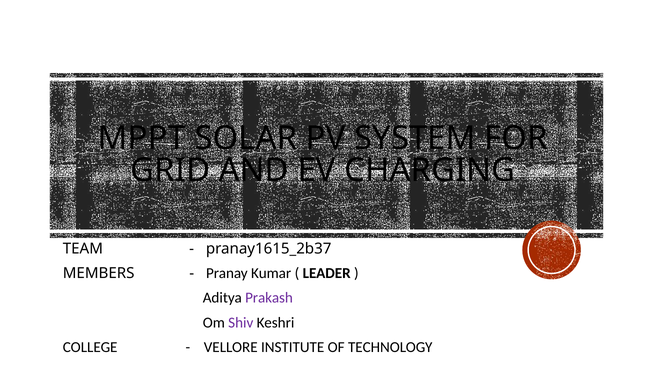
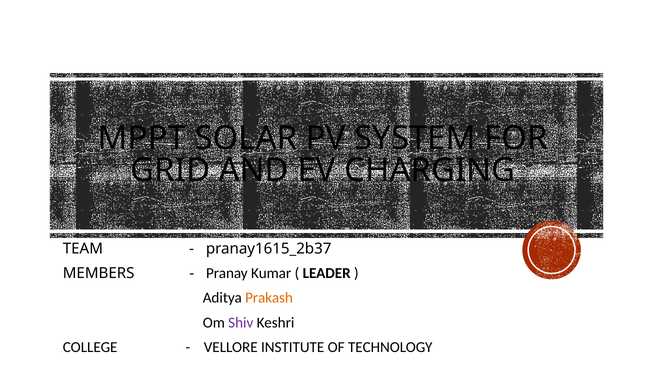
Prakash colour: purple -> orange
